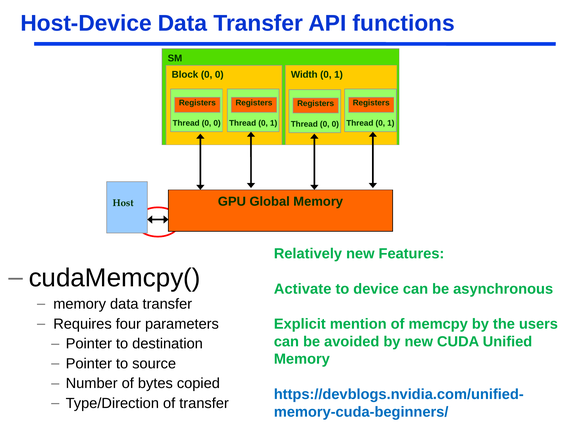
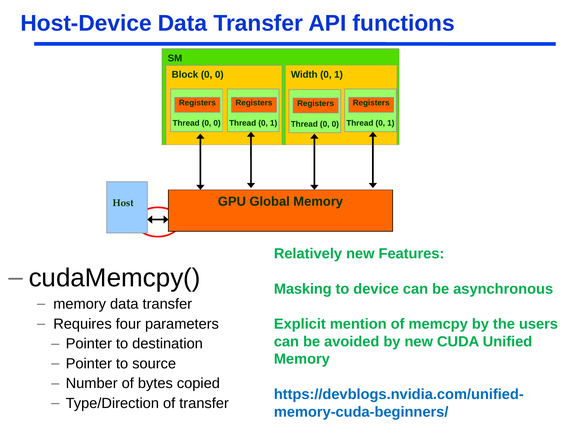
Activate: Activate -> Masking
